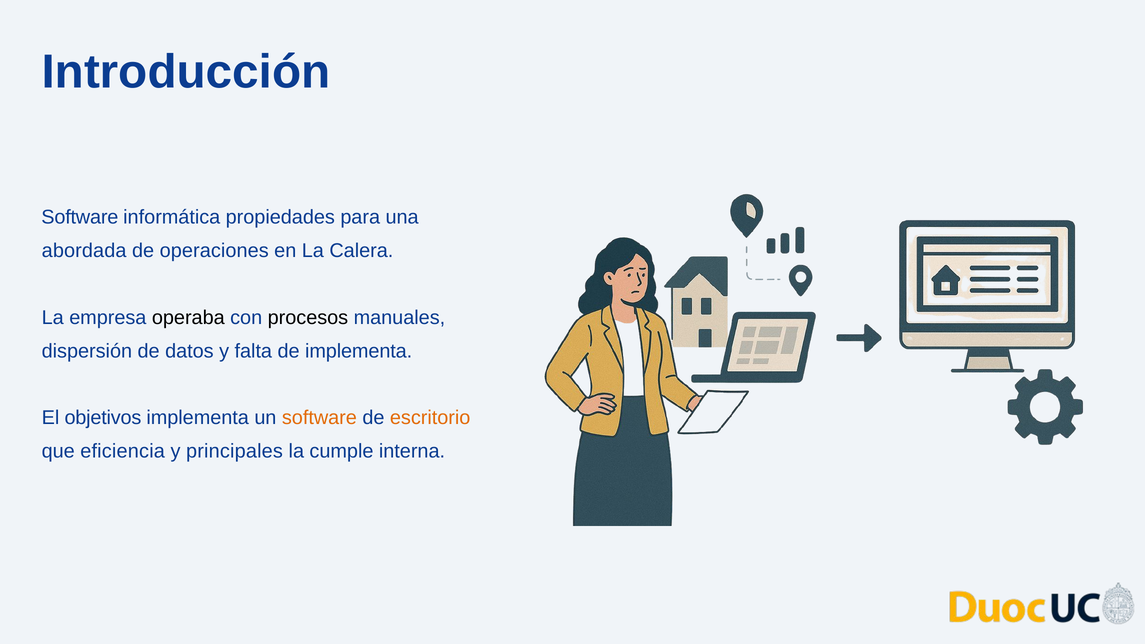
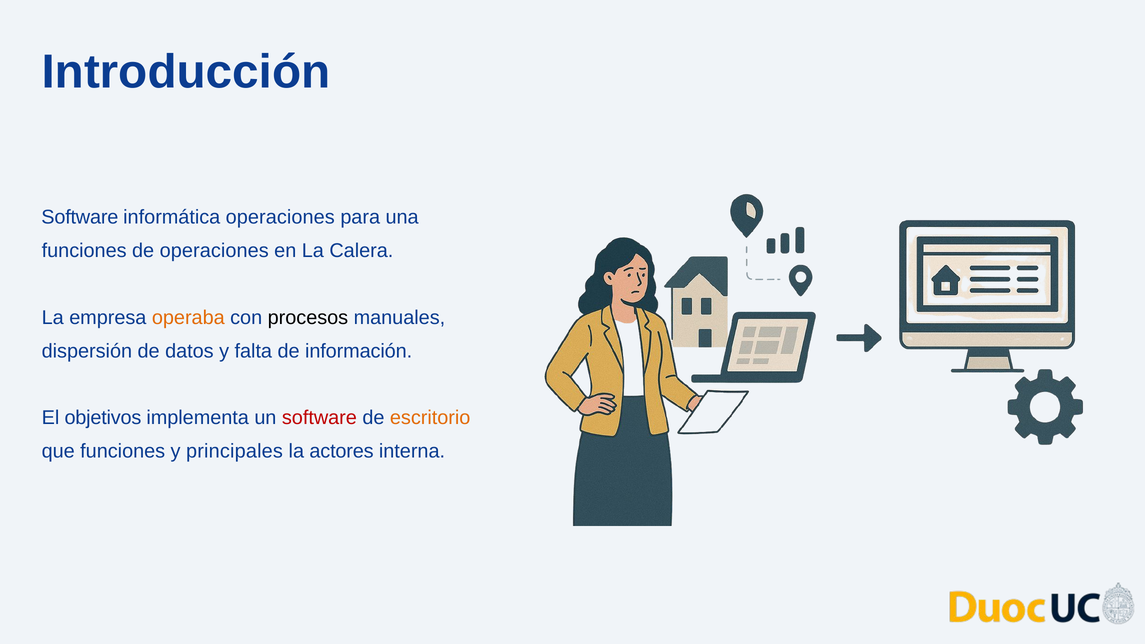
informática propiedades: propiedades -> operaciones
abordada at (84, 251): abordada -> funciones
operaba colour: black -> orange
de implementa: implementa -> información
software at (319, 418) colour: orange -> red
que eficiencia: eficiencia -> funciones
cumple: cumple -> actores
